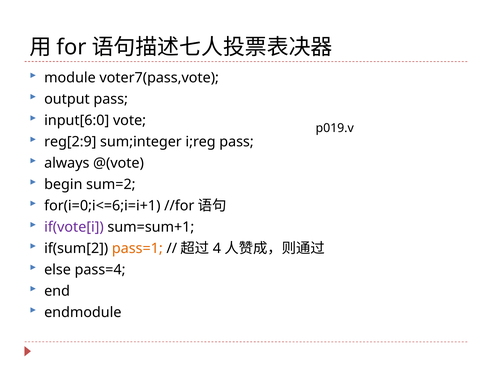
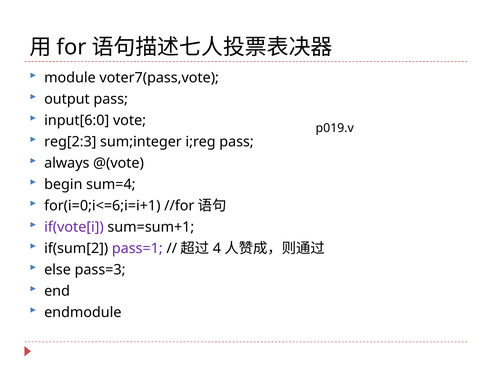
reg[2:9: reg[2:9 -> reg[2:3
sum=2: sum=2 -> sum=4
pass=1 colour: orange -> purple
pass=4: pass=4 -> pass=3
